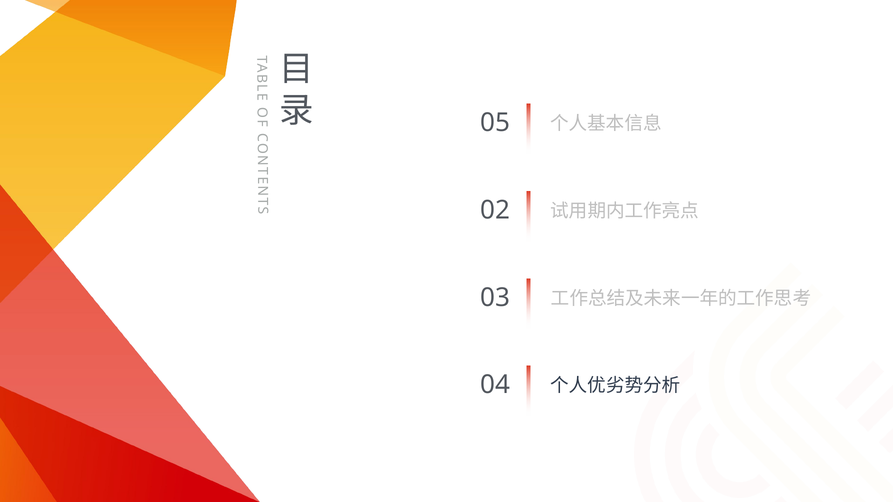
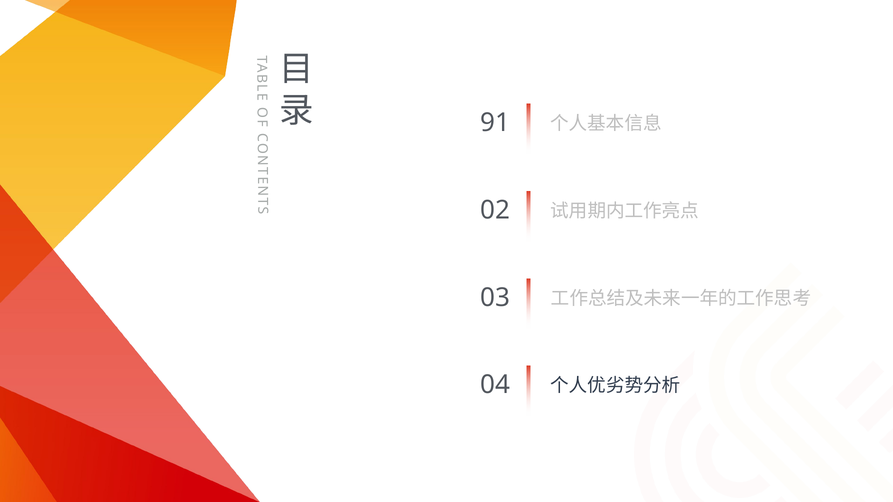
05: 05 -> 91
